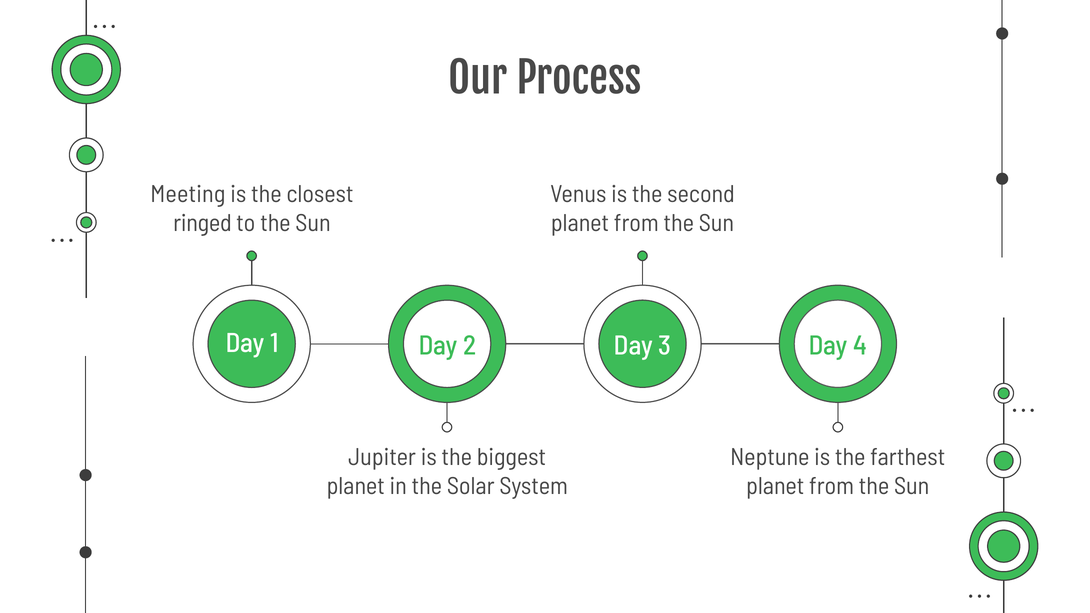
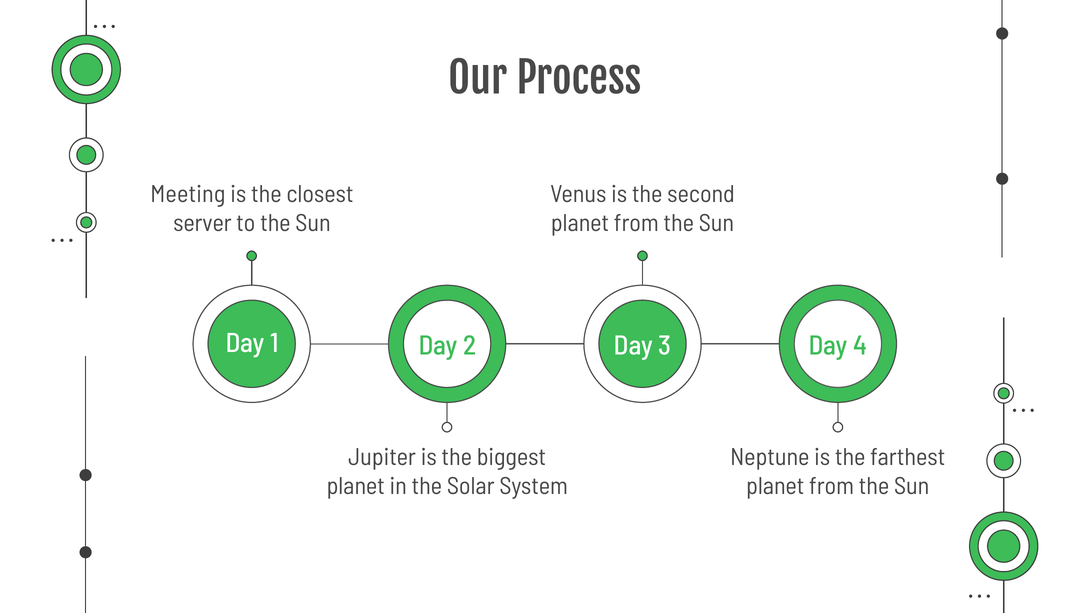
ringed: ringed -> server
